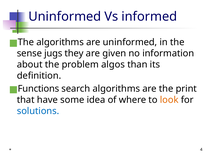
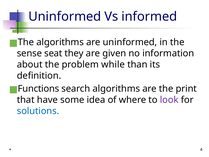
jugs: jugs -> seat
algos: algos -> while
look colour: orange -> purple
